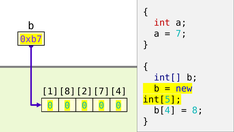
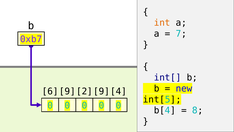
int colour: red -> orange
1: 1 -> 6
8 at (67, 91): 8 -> 9
7 at (101, 91): 7 -> 9
